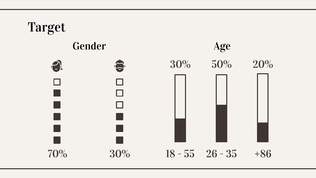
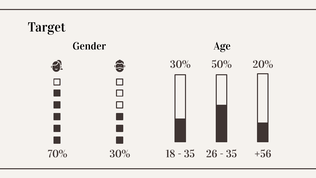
55 at (189, 154): 55 -> 35
+86: +86 -> +56
